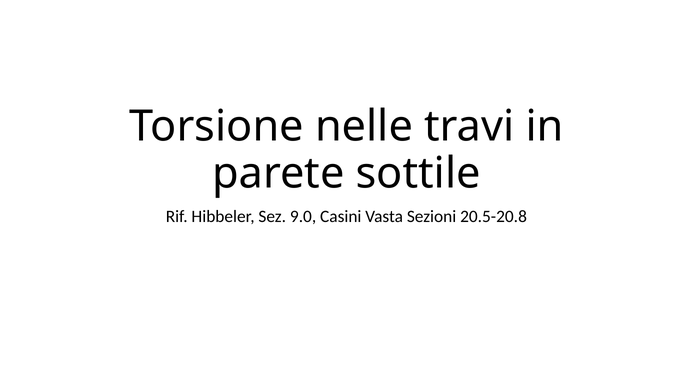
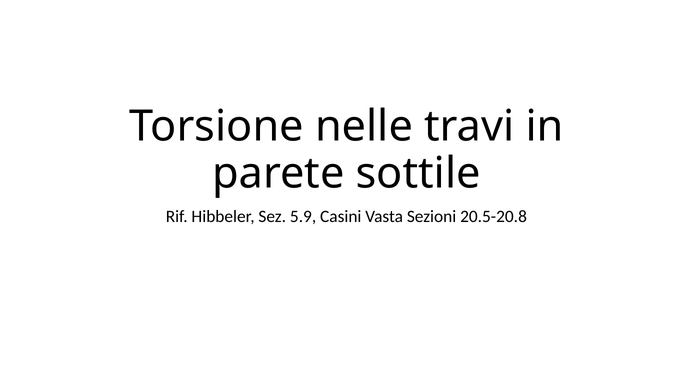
9.0: 9.0 -> 5.9
